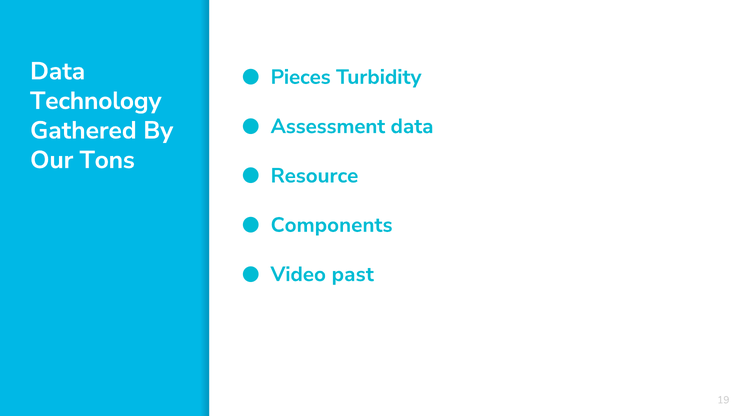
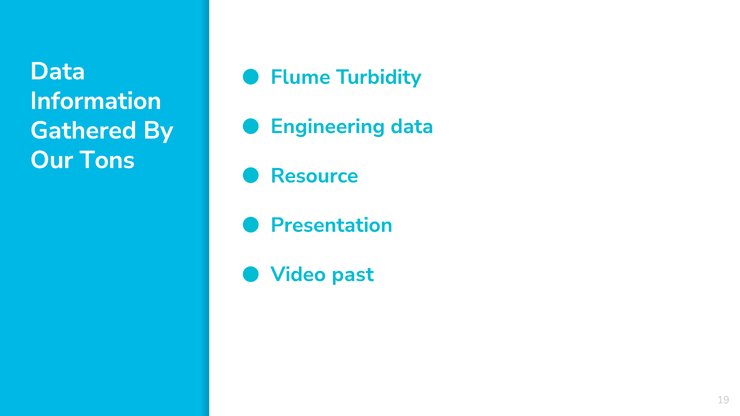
Pieces: Pieces -> Flume
Technology: Technology -> Information
Assessment: Assessment -> Engineering
Components: Components -> Presentation
